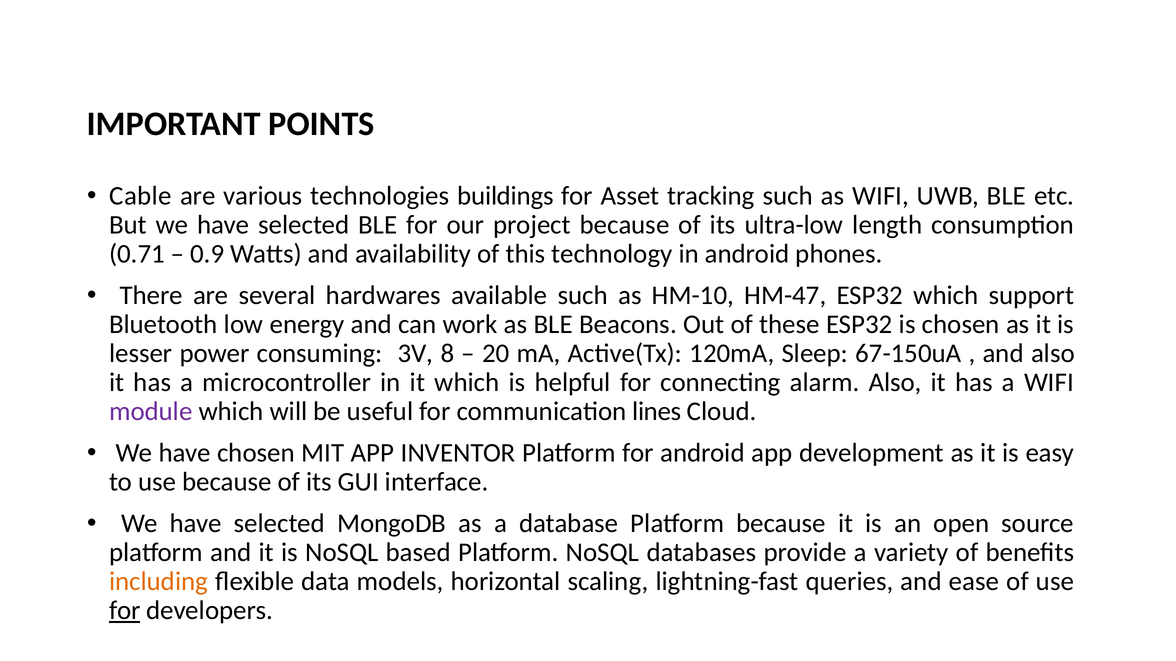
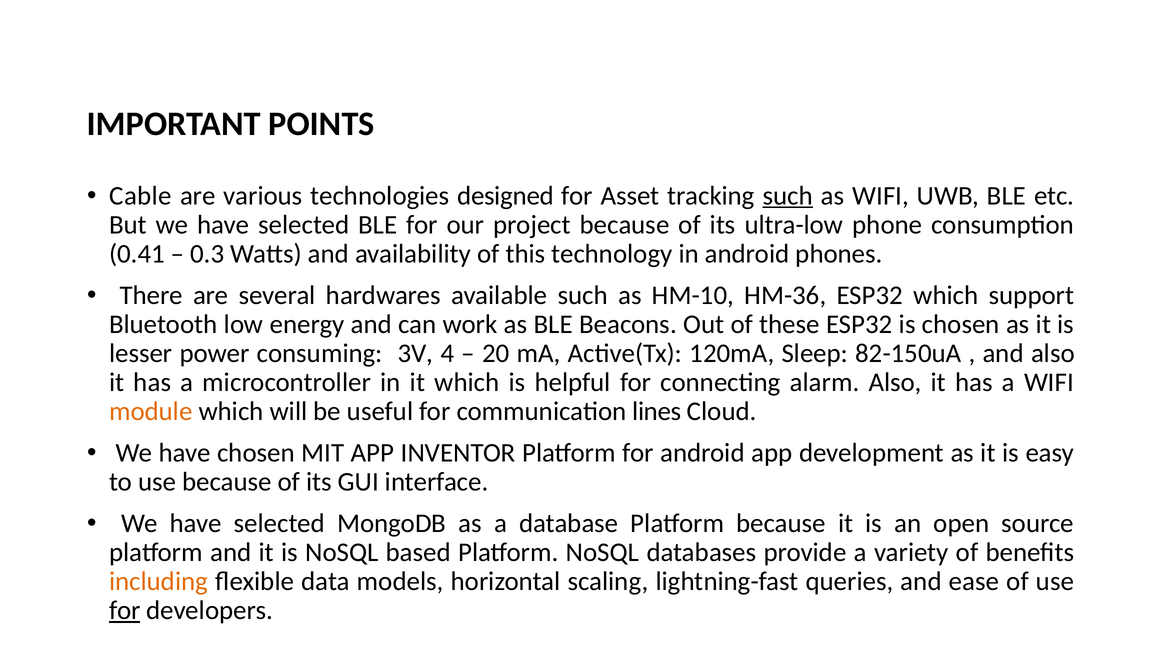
buildings: buildings -> designed
such at (788, 196) underline: none -> present
length: length -> phone
0.71: 0.71 -> 0.41
0.9: 0.9 -> 0.3
HM-47: HM-47 -> HM-36
8: 8 -> 4
67-150uA: 67-150uA -> 82-150uA
module colour: purple -> orange
